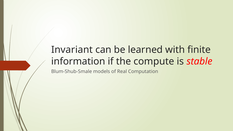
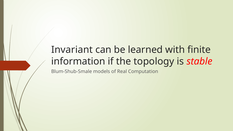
compute: compute -> topology
